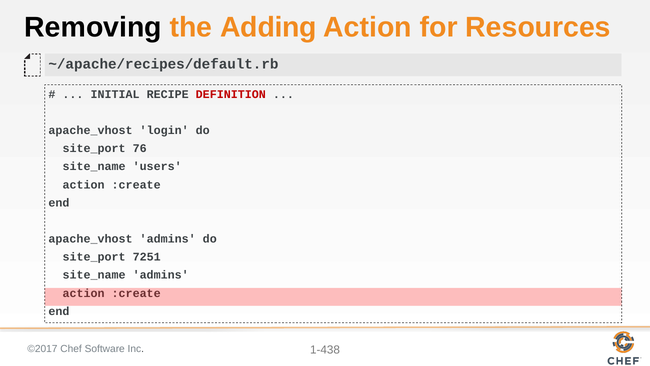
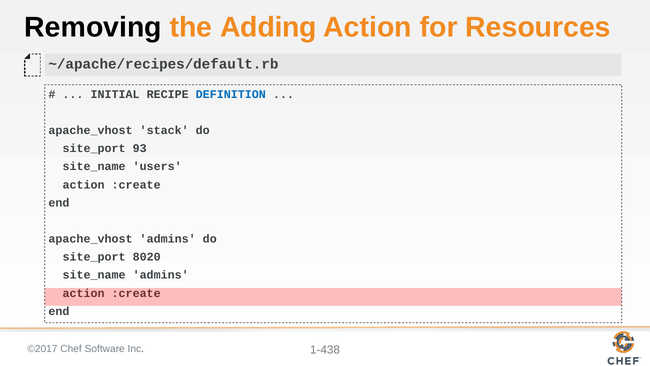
DEFINITION colour: red -> blue
login: login -> stack
76: 76 -> 93
7251: 7251 -> 8020
